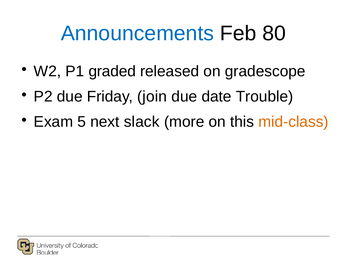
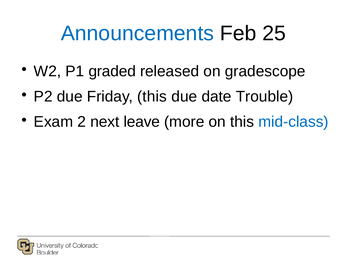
80: 80 -> 25
Friday join: join -> this
5: 5 -> 2
slack: slack -> leave
mid-class colour: orange -> blue
